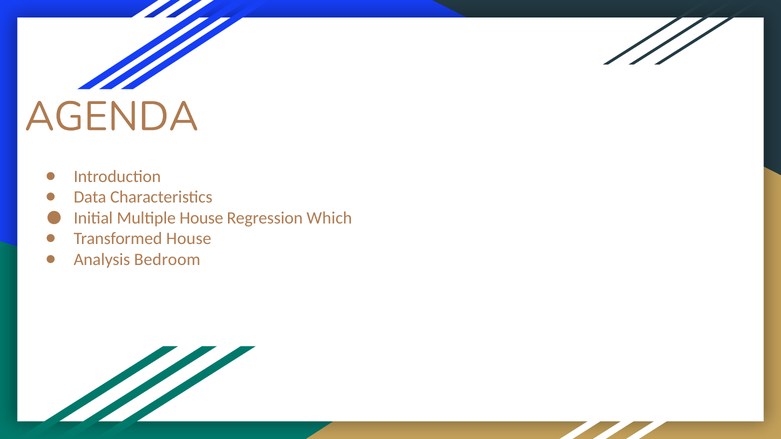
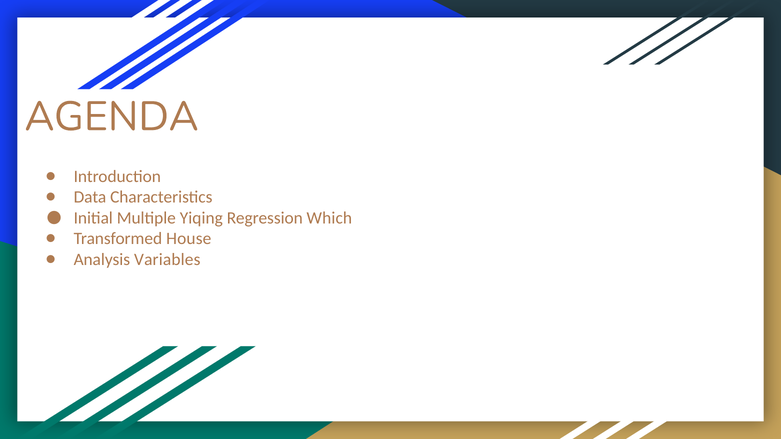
Multiple House: House -> Yiqing
Bedroom: Bedroom -> Variables
